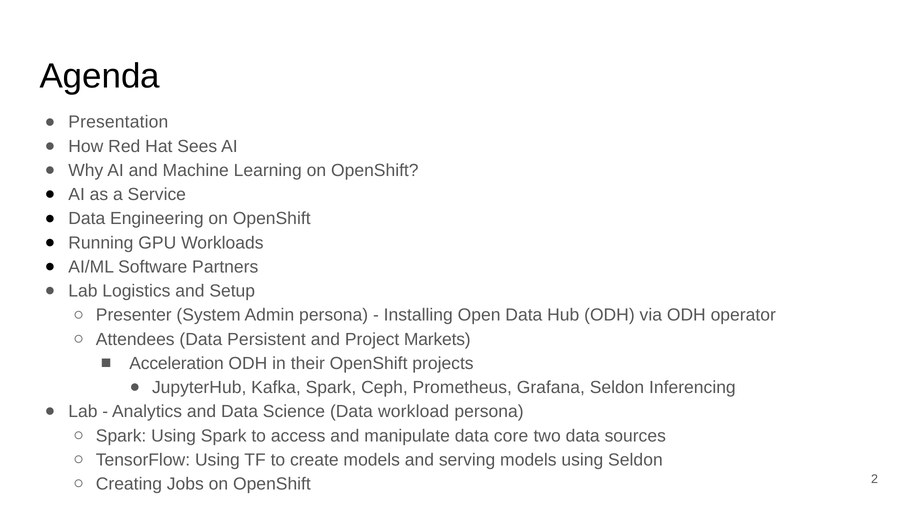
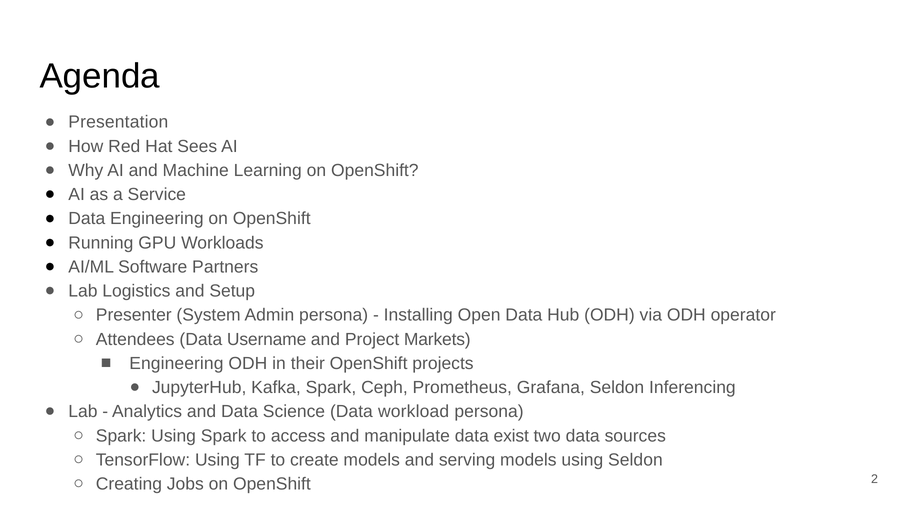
Persistent: Persistent -> Username
Acceleration at (177, 363): Acceleration -> Engineering
core: core -> exist
